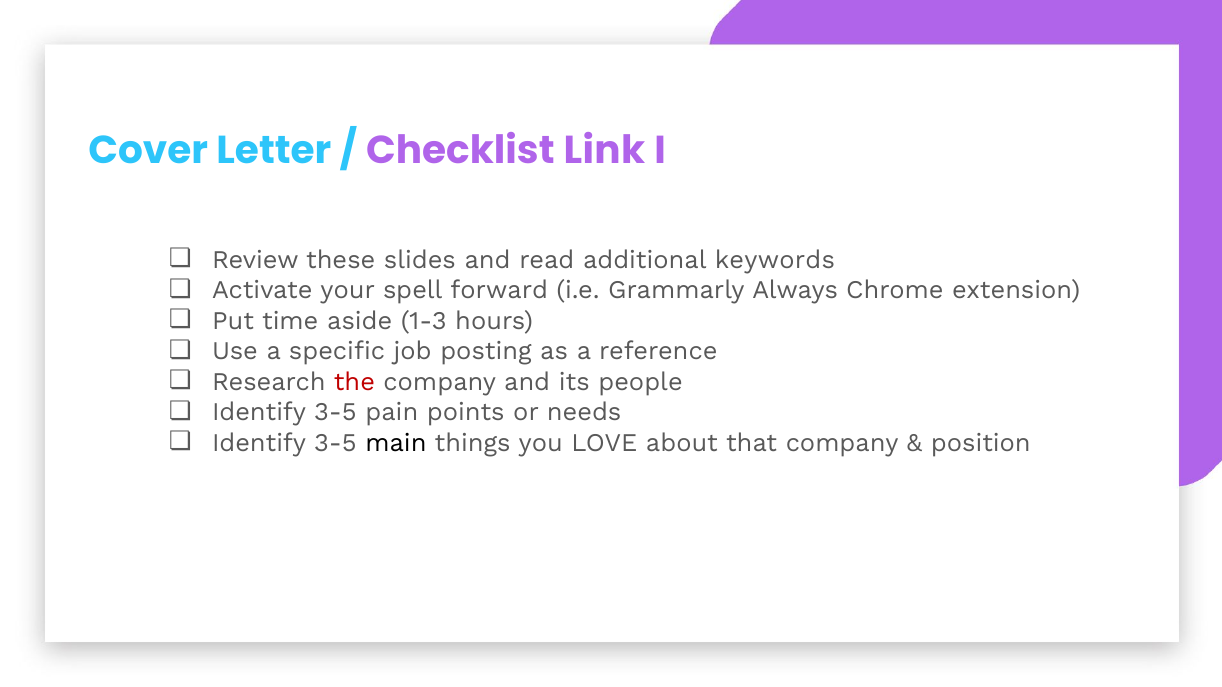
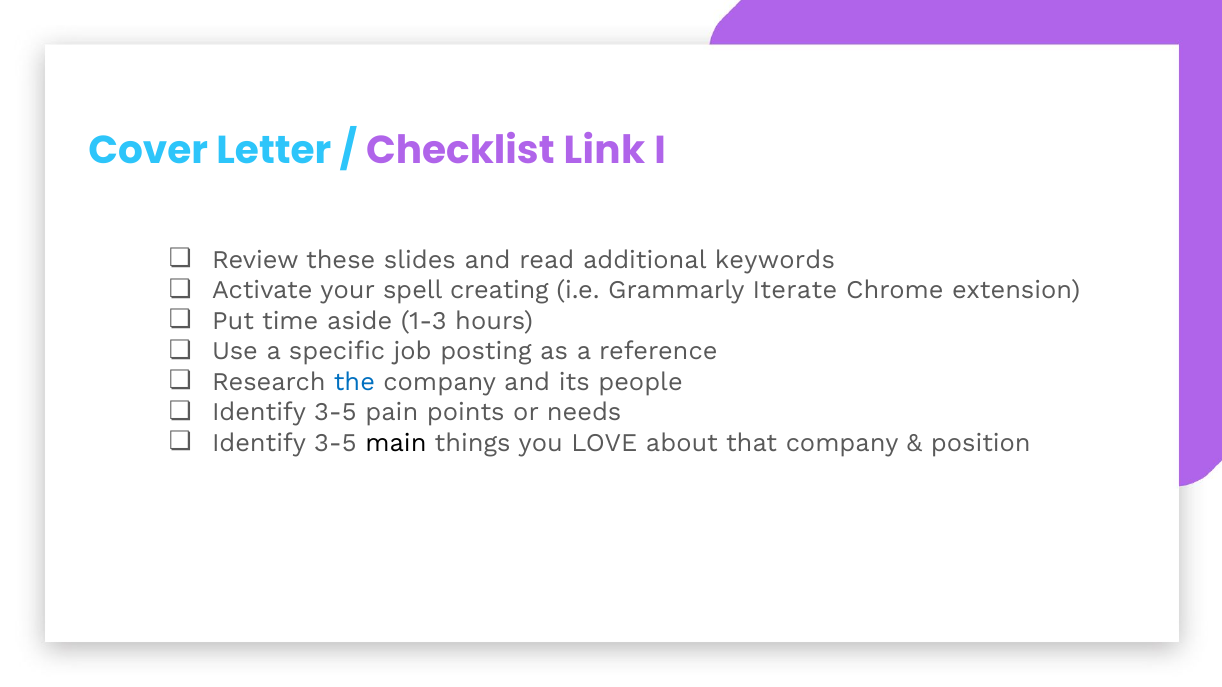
forward: forward -> creating
Always: Always -> Iterate
the colour: red -> blue
